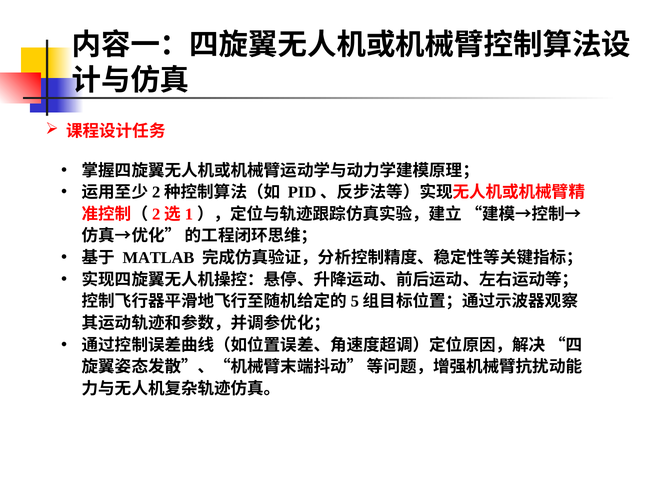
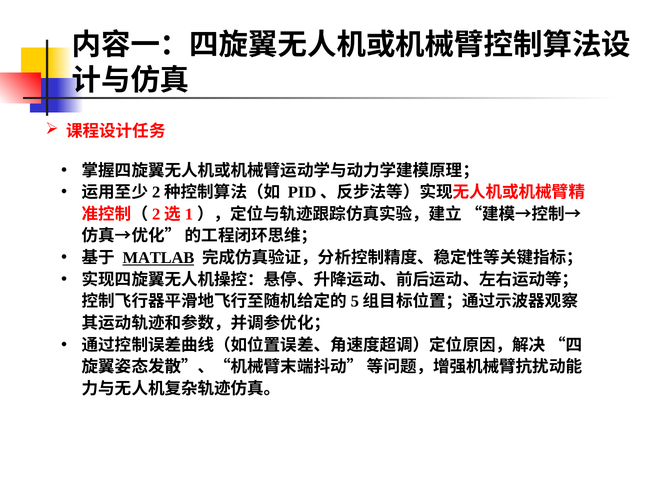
MATLAB underline: none -> present
